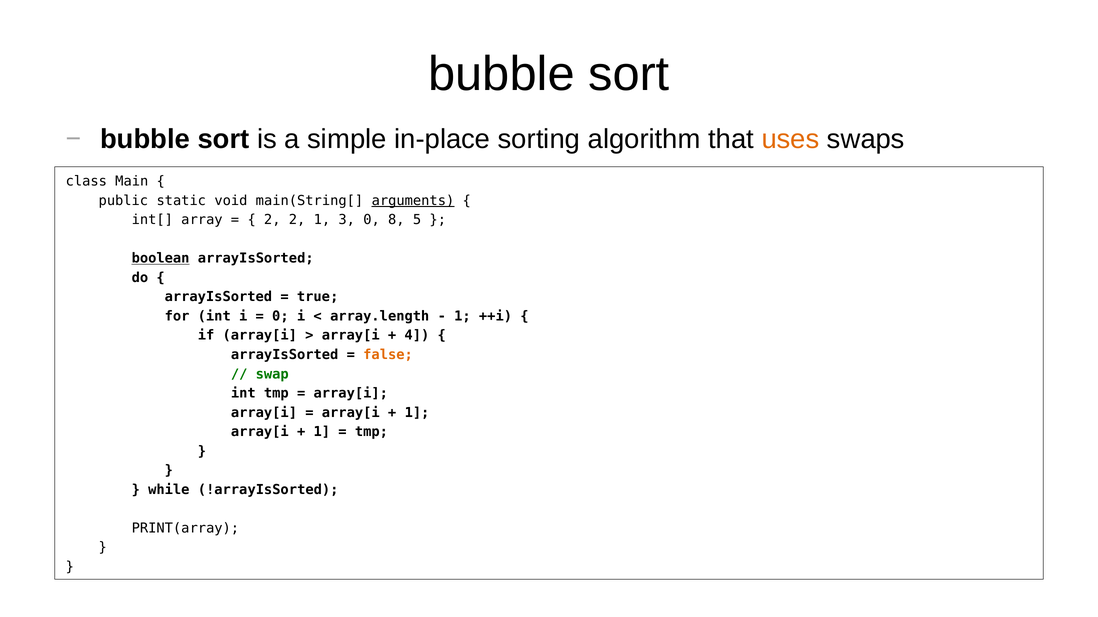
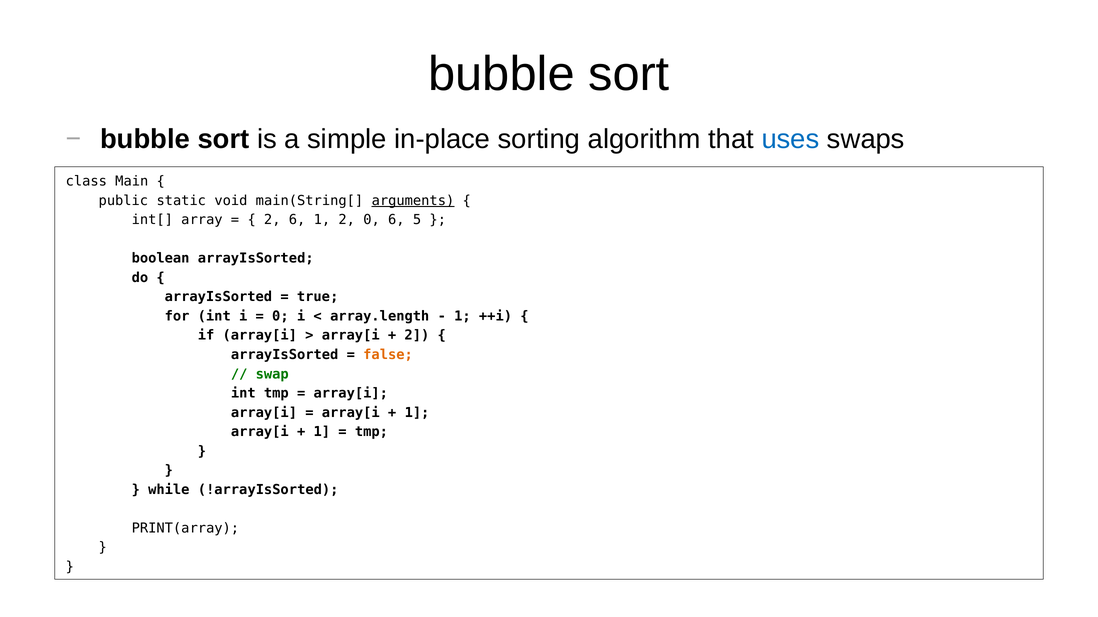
uses colour: orange -> blue
2 2: 2 -> 6
1 3: 3 -> 2
0 8: 8 -> 6
boolean underline: present -> none
4 at (417, 336): 4 -> 2
